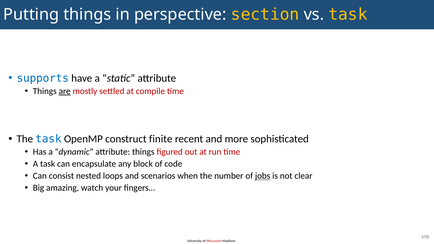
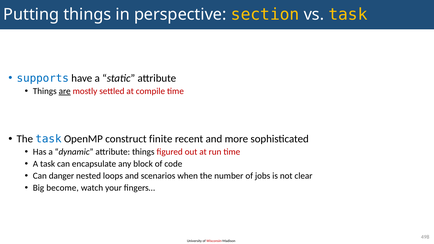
consist: consist -> danger
jobs underline: present -> none
amazing: amazing -> become
